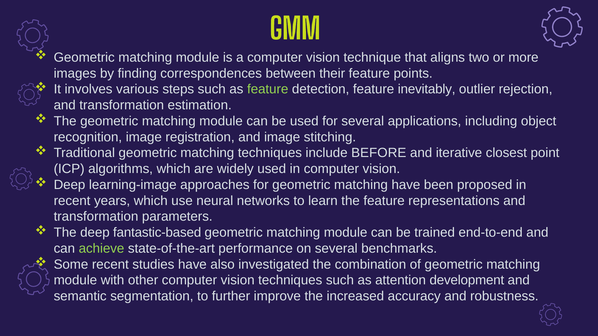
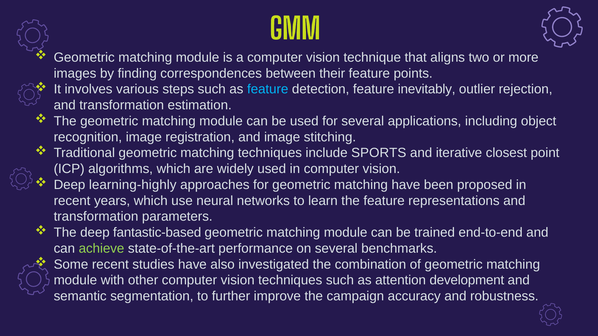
feature at (268, 89) colour: light green -> light blue
BEFORE: BEFORE -> SPORTS
learning-image: learning-image -> learning-highly
increased: increased -> campaign
